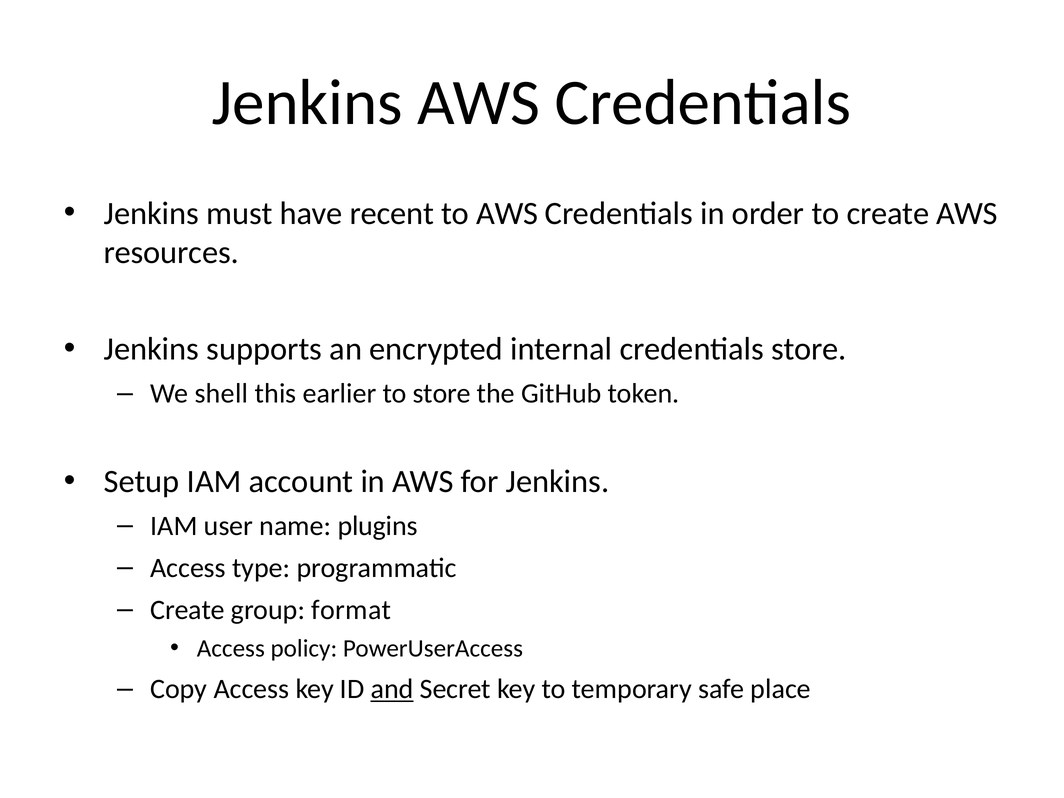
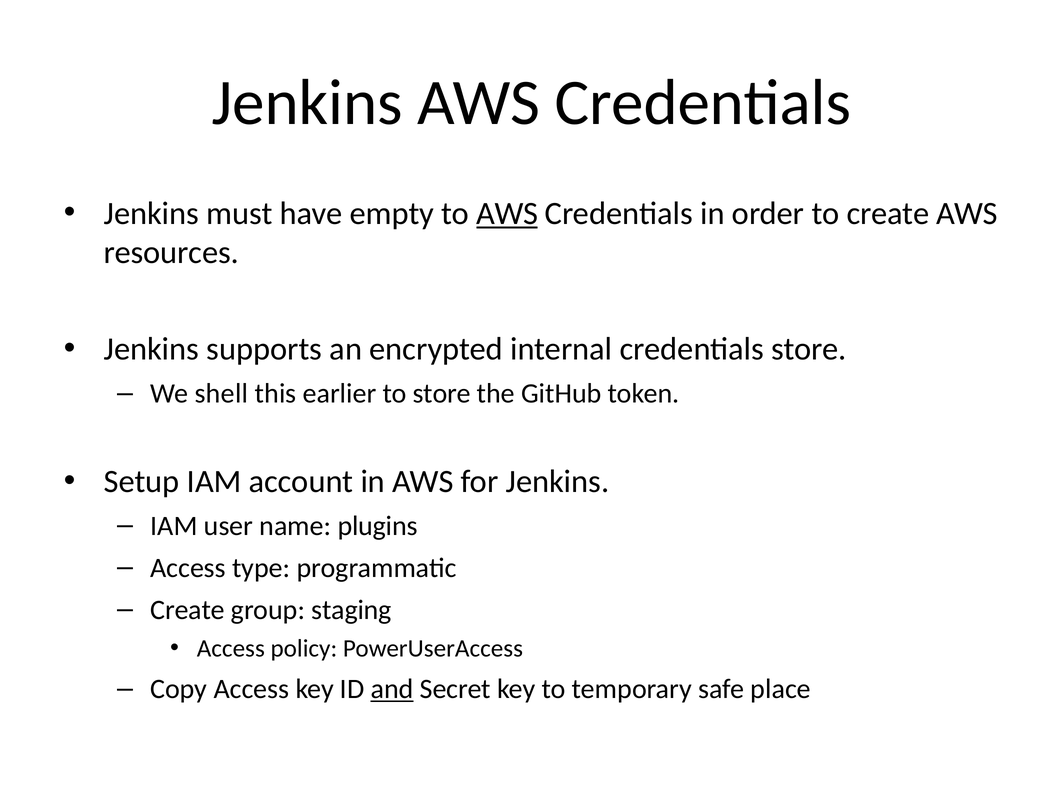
recent: recent -> empty
AWS at (507, 213) underline: none -> present
format: format -> staging
